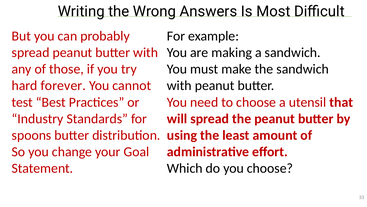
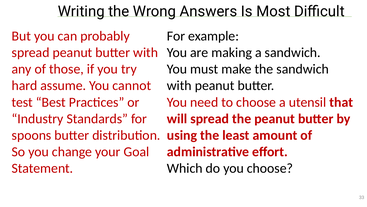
forever: forever -> assume
